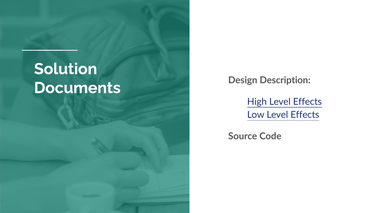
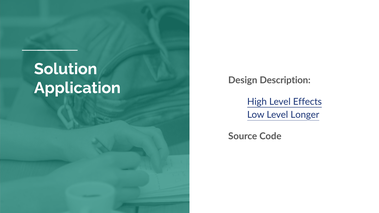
Documents: Documents -> Application
Low Level Effects: Effects -> Longer
